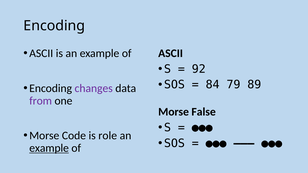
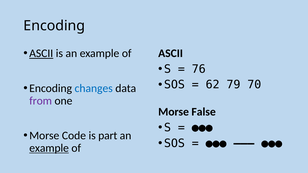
ASCII at (41, 53) underline: none -> present
92: 92 -> 76
84: 84 -> 62
89: 89 -> 70
changes colour: purple -> blue
role: role -> part
